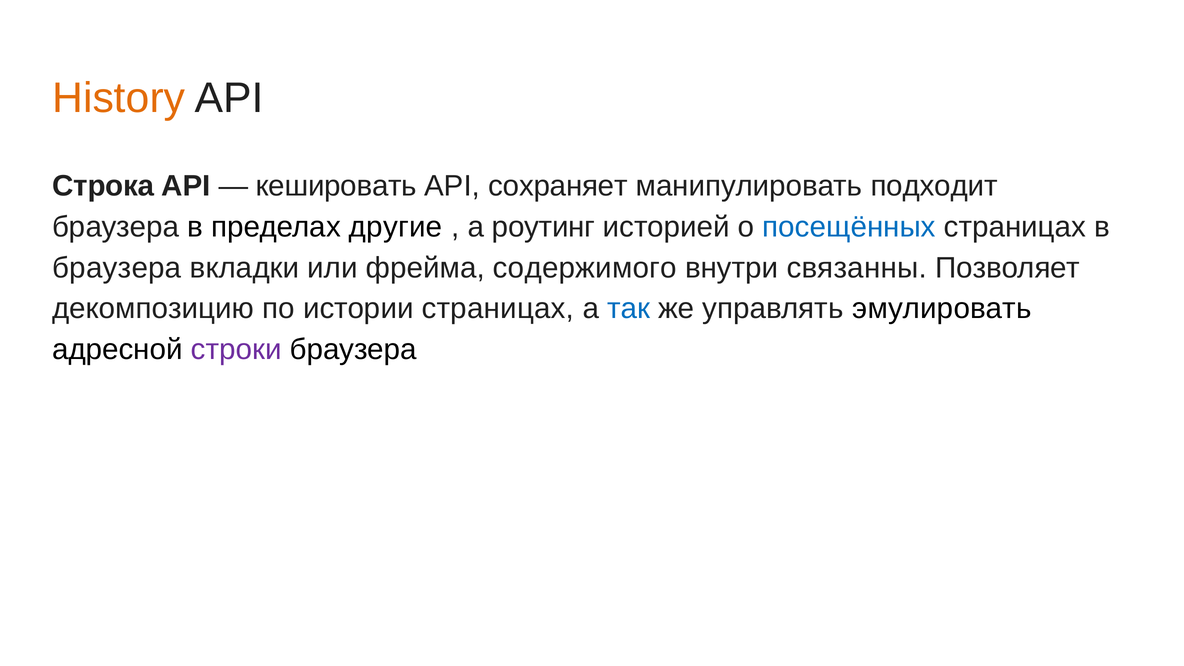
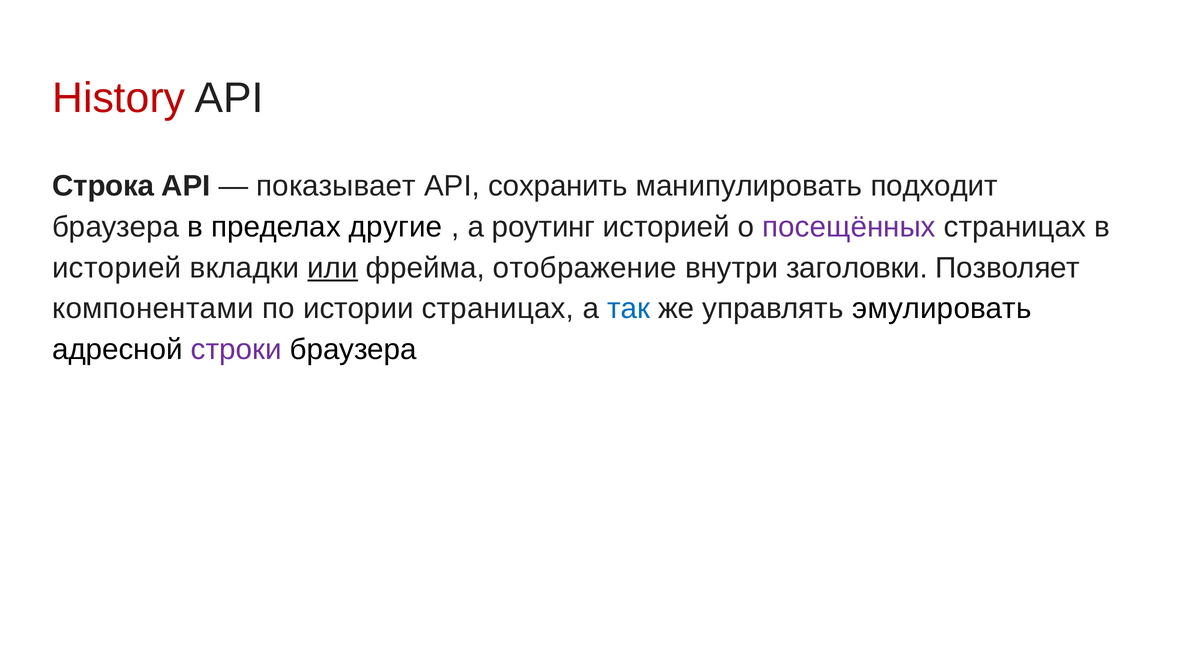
History colour: orange -> red
кешировать: кешировать -> показывает
сохраняет: сохраняет -> сохранить
посещённых colour: blue -> purple
браузера at (117, 268): браузера -> историей
или underline: none -> present
содержимого: содержимого -> отображение
связанны: связанны -> заголовки
декомпозицию: декомпозицию -> компонентами
